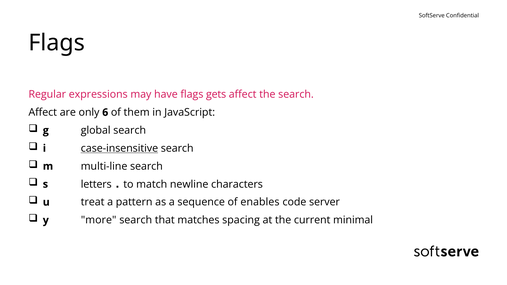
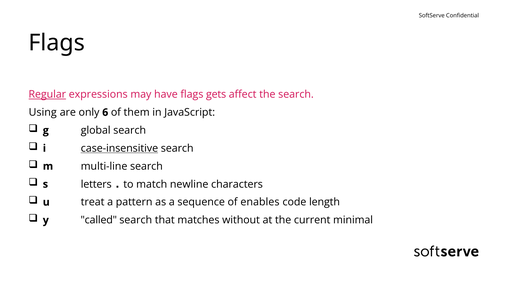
Regular underline: none -> present
Affect at (43, 112): Affect -> Using
server: server -> length
more: more -> called
spacing: spacing -> without
